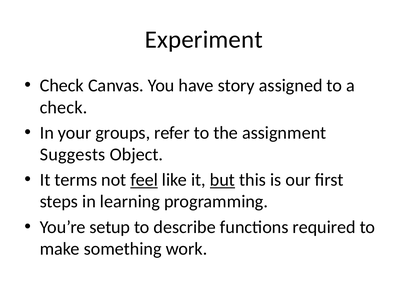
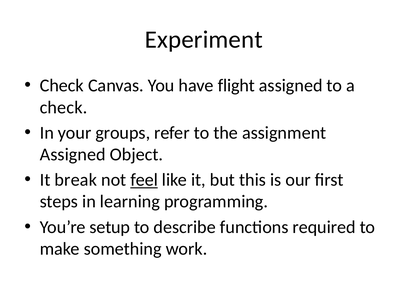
story: story -> flight
Suggests at (73, 155): Suggests -> Assigned
terms: terms -> break
but underline: present -> none
